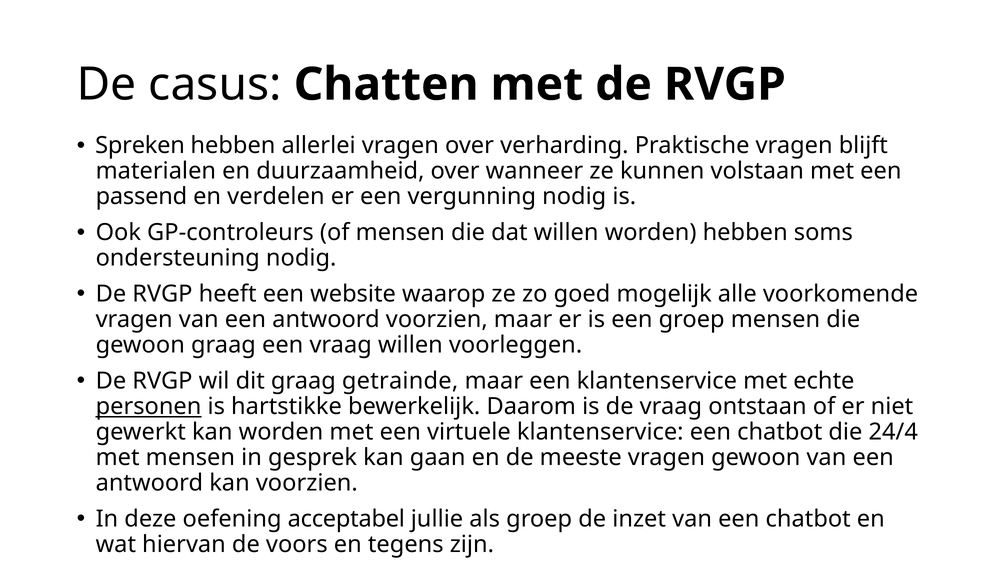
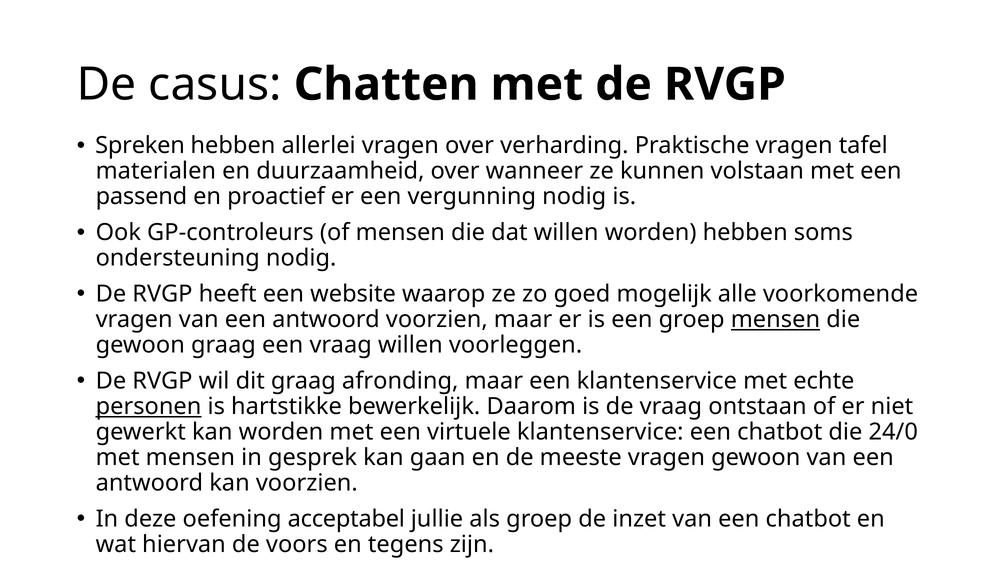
blijft: blijft -> tafel
verdelen: verdelen -> proactief
mensen at (775, 320) underline: none -> present
getrainde: getrainde -> afronding
24/4: 24/4 -> 24/0
